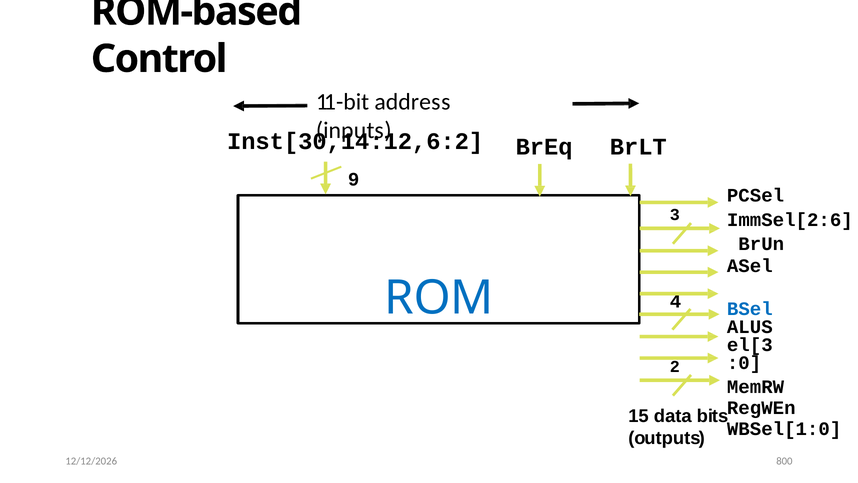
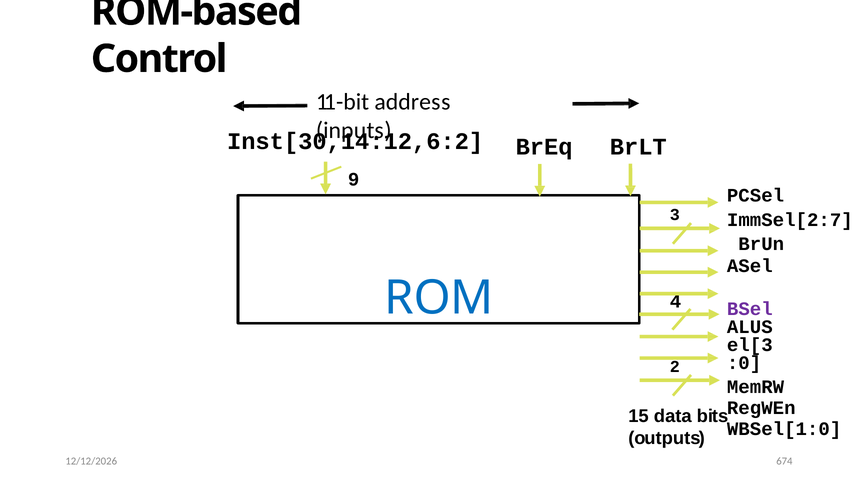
ImmSel[2:6: ImmSel[2:6 -> ImmSel[2:7
BSel colour: blue -> purple
800: 800 -> 674
